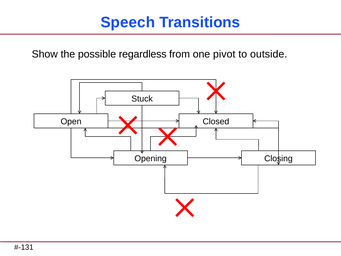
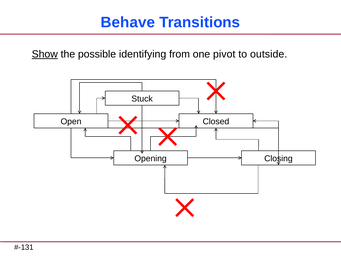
Speech: Speech -> Behave
Show underline: none -> present
regardless: regardless -> identifying
